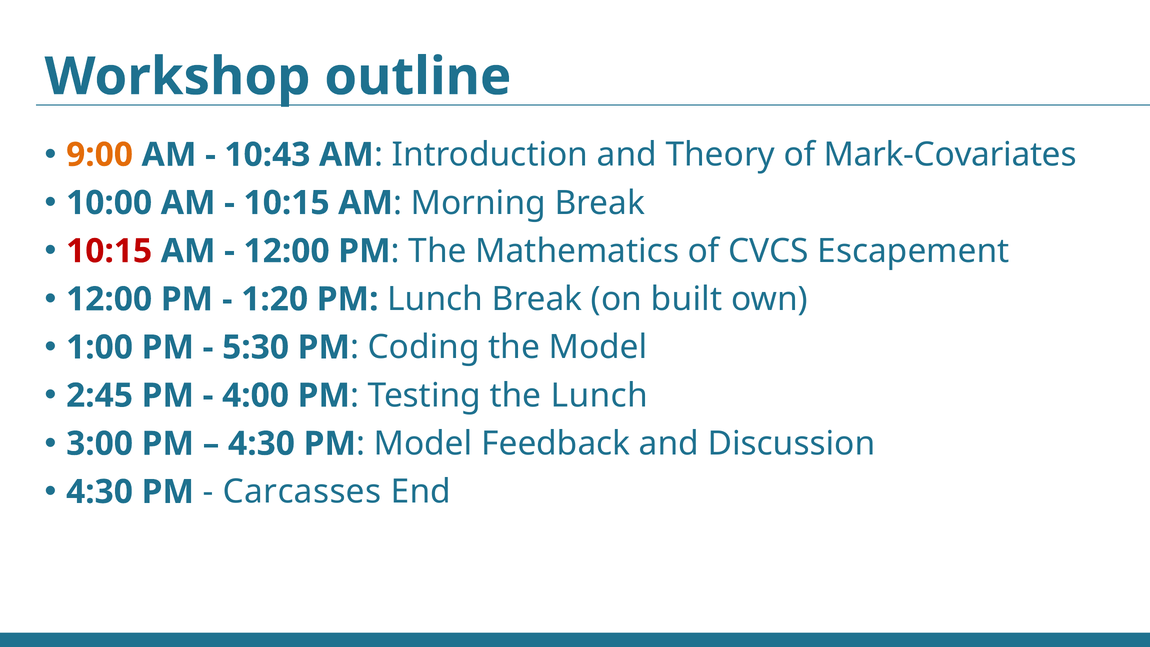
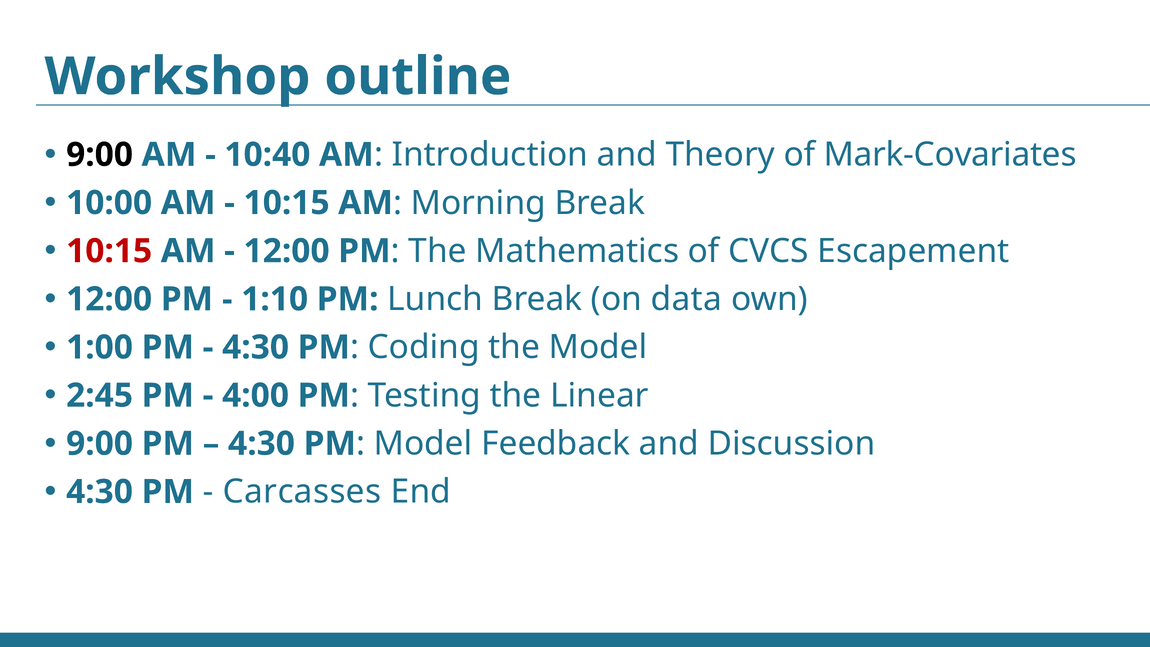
9:00 at (100, 155) colour: orange -> black
10:43: 10:43 -> 10:40
1:20: 1:20 -> 1:10
built: built -> data
5:30 at (256, 347): 5:30 -> 4:30
the Lunch: Lunch -> Linear
3:00 at (100, 444): 3:00 -> 9:00
